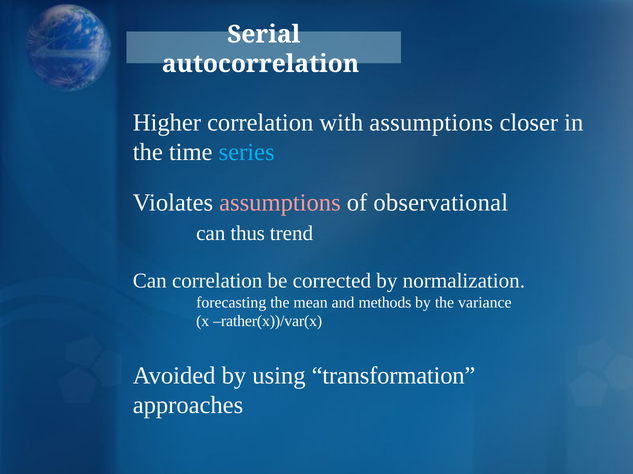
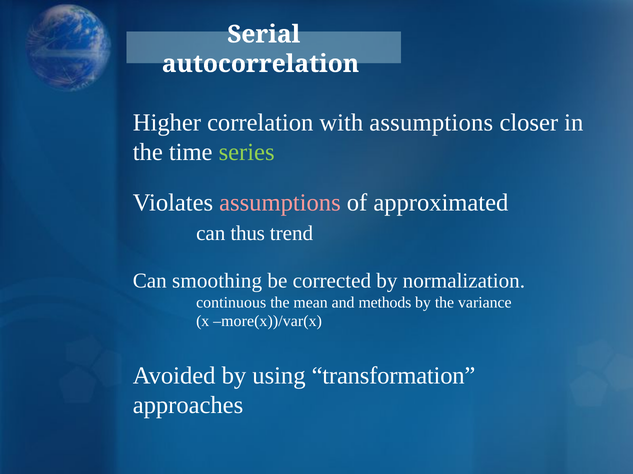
series colour: light blue -> light green
observational: observational -> approximated
Can correlation: correlation -> smoothing
forecasting: forecasting -> continuous
rather(x))/var(x: rather(x))/var(x -> more(x))/var(x
